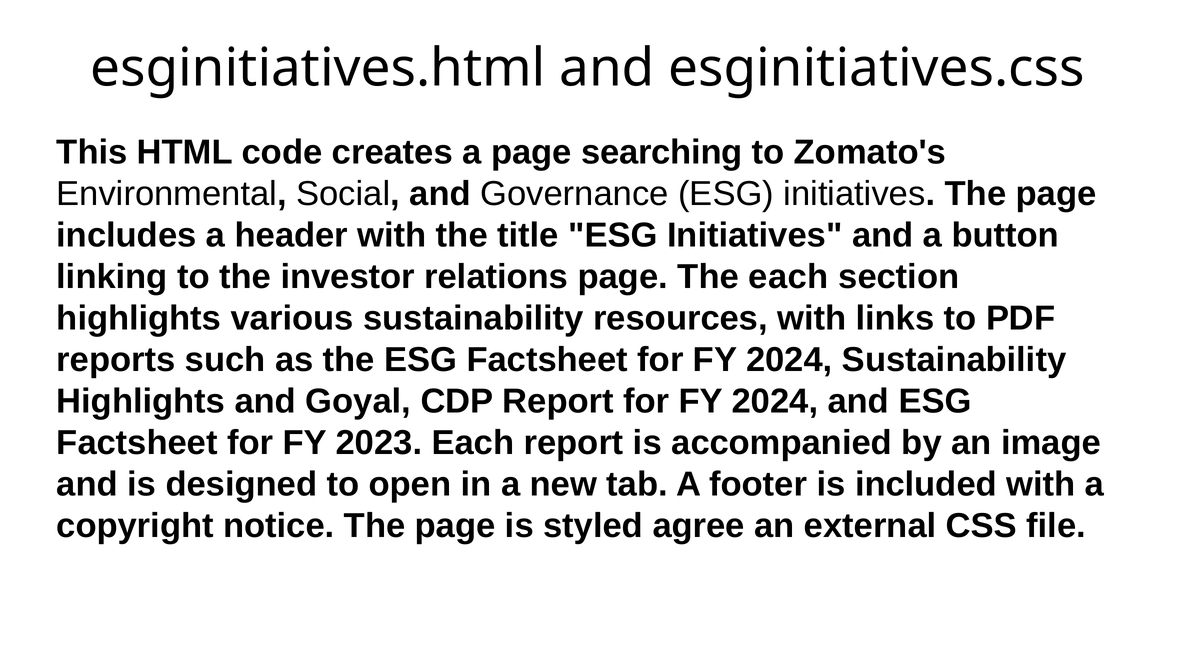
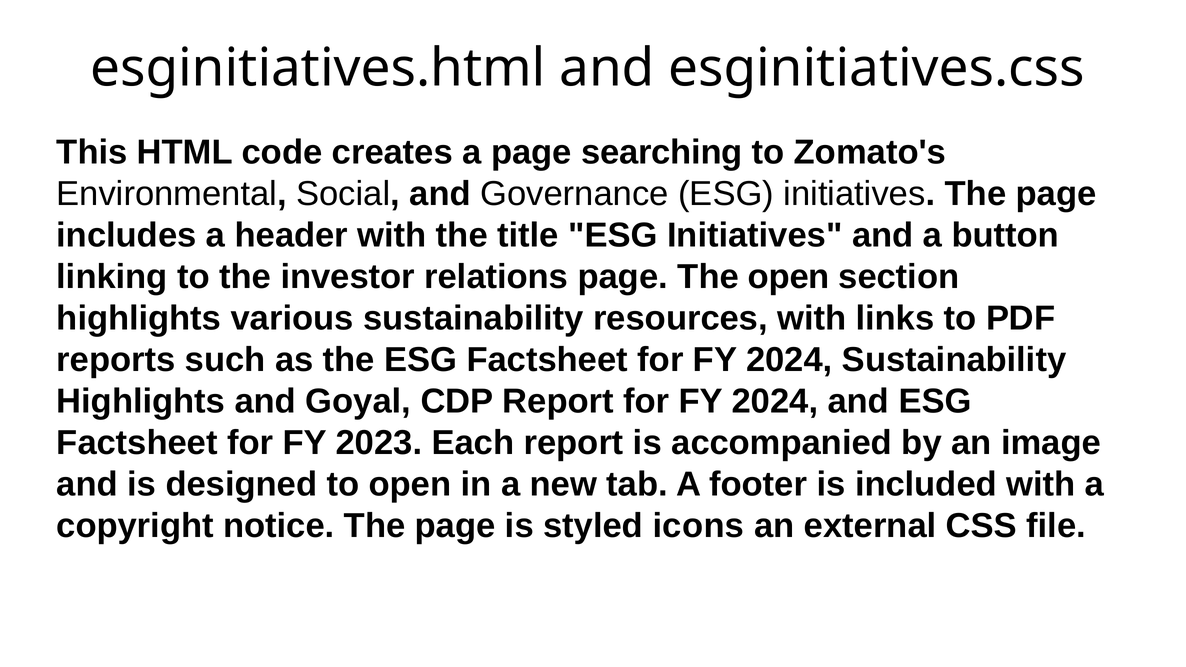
The each: each -> open
agree: agree -> icons
